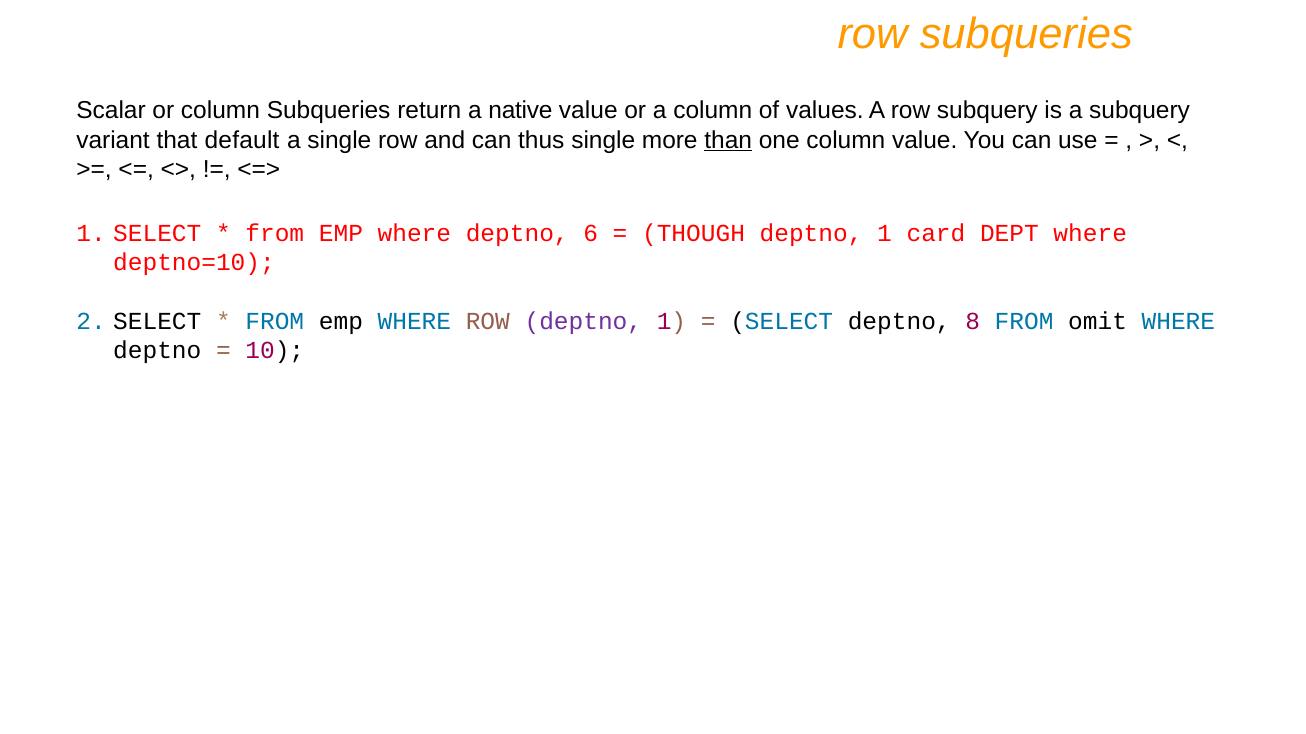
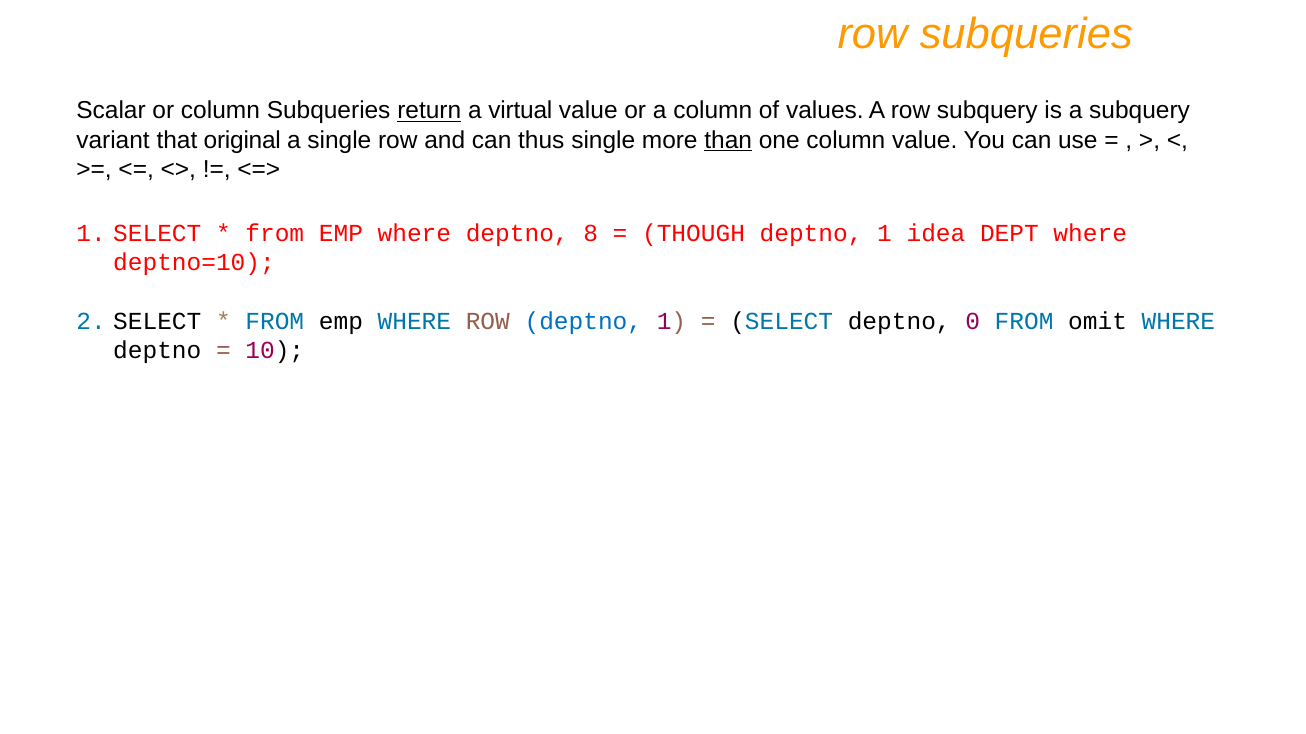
return underline: none -> present
native: native -> virtual
default: default -> original
6: 6 -> 8
card: card -> idea
deptno at (583, 322) colour: purple -> blue
8: 8 -> 0
